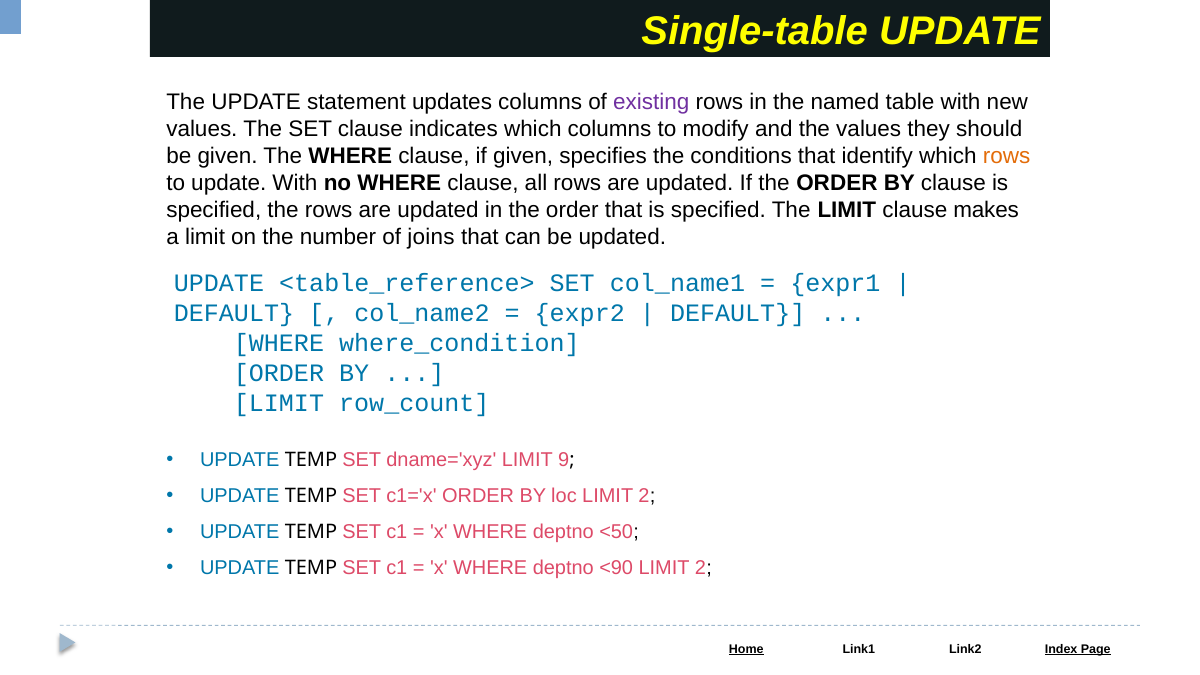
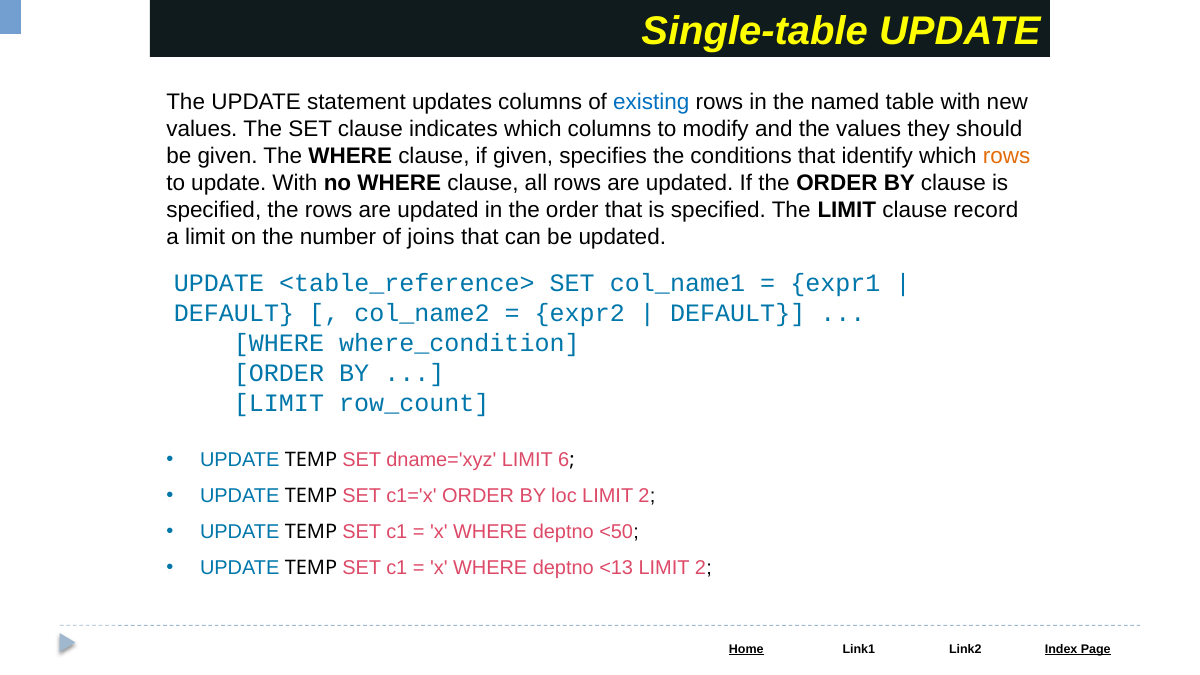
existing colour: purple -> blue
makes: makes -> record
9: 9 -> 6
<90: <90 -> <13
